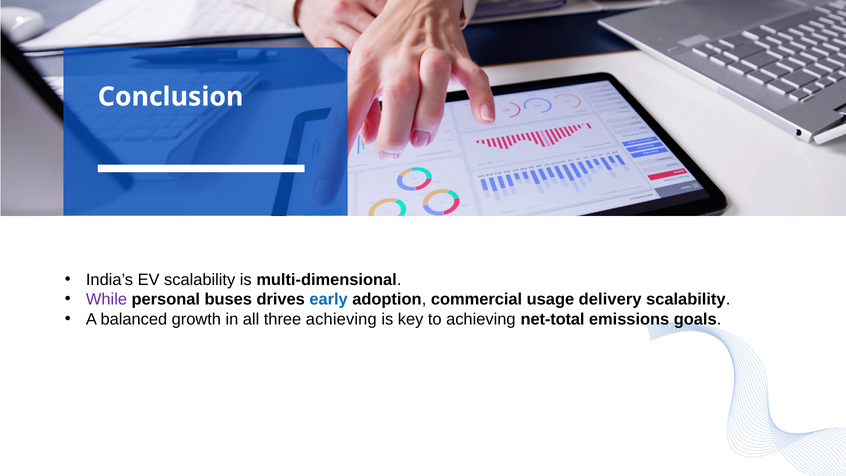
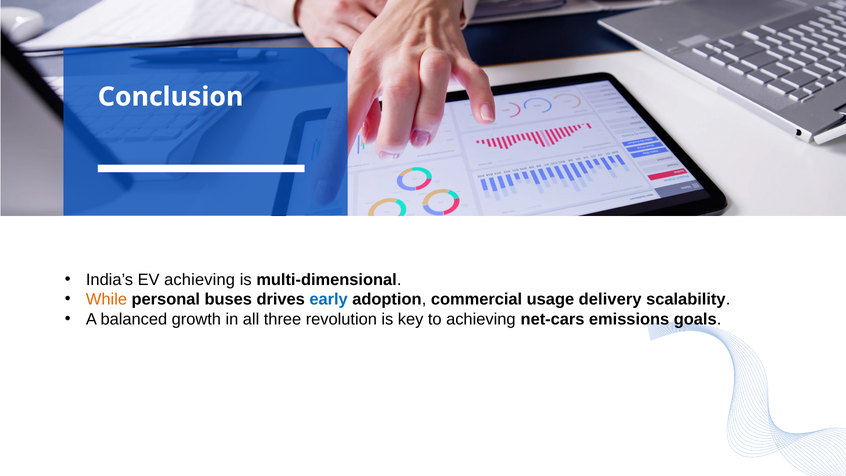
EV scalability: scalability -> achieving
While colour: purple -> orange
three achieving: achieving -> revolution
net-total: net-total -> net-cars
